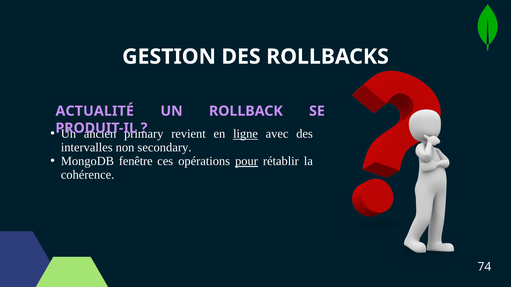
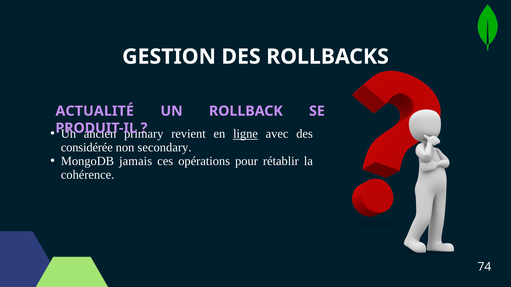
intervalles: intervalles -> considérée
fenêtre: fenêtre -> jamais
pour underline: present -> none
